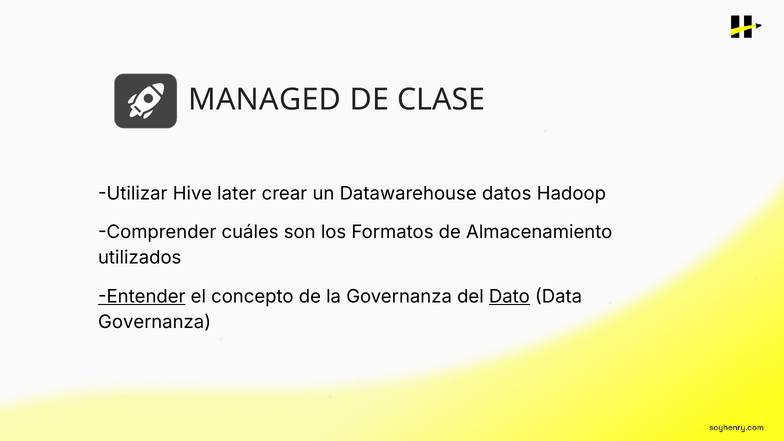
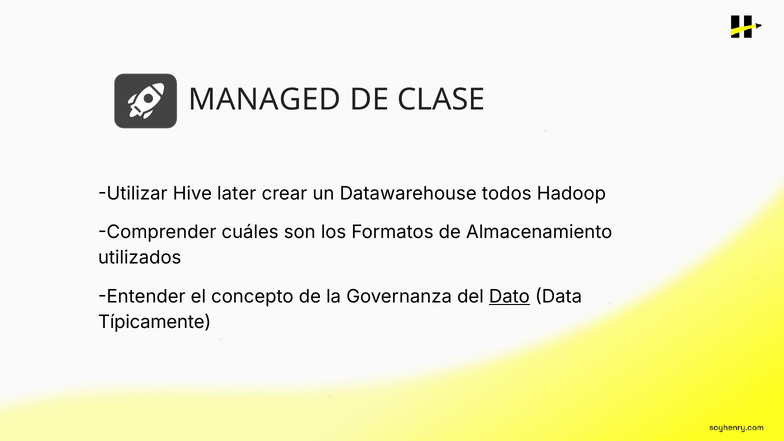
datos: datos -> todos
Entender underline: present -> none
Governanza at (155, 322): Governanza -> Típicamente
